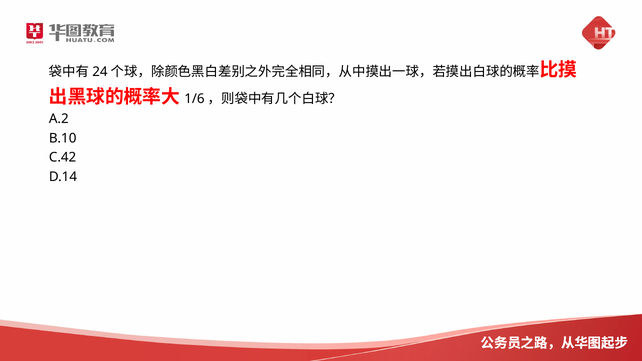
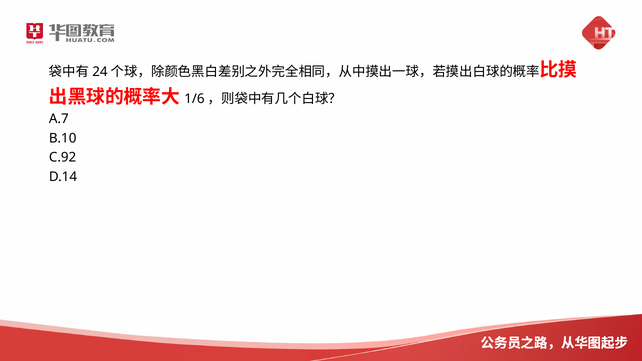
A.2: A.2 -> A.7
C.42: C.42 -> C.92
